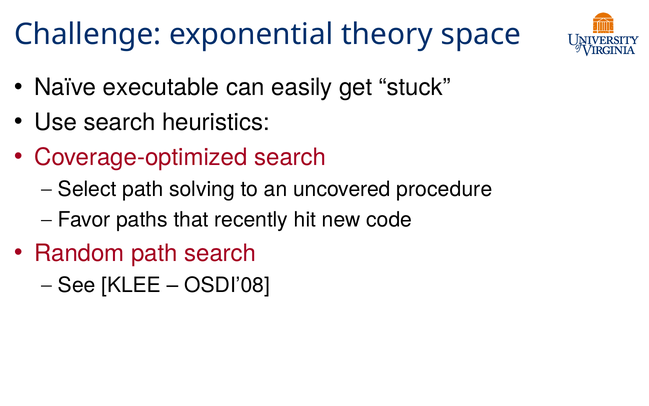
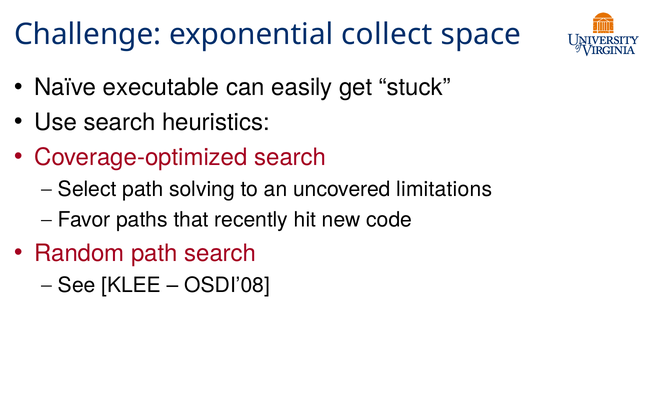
theory: theory -> collect
procedure: procedure -> limitations
